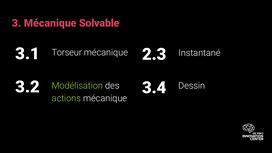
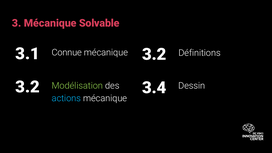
2.3 at (154, 55): 2.3 -> 3.2
Torseur: Torseur -> Connue
Instantané: Instantané -> Définitions
actions colour: light green -> light blue
